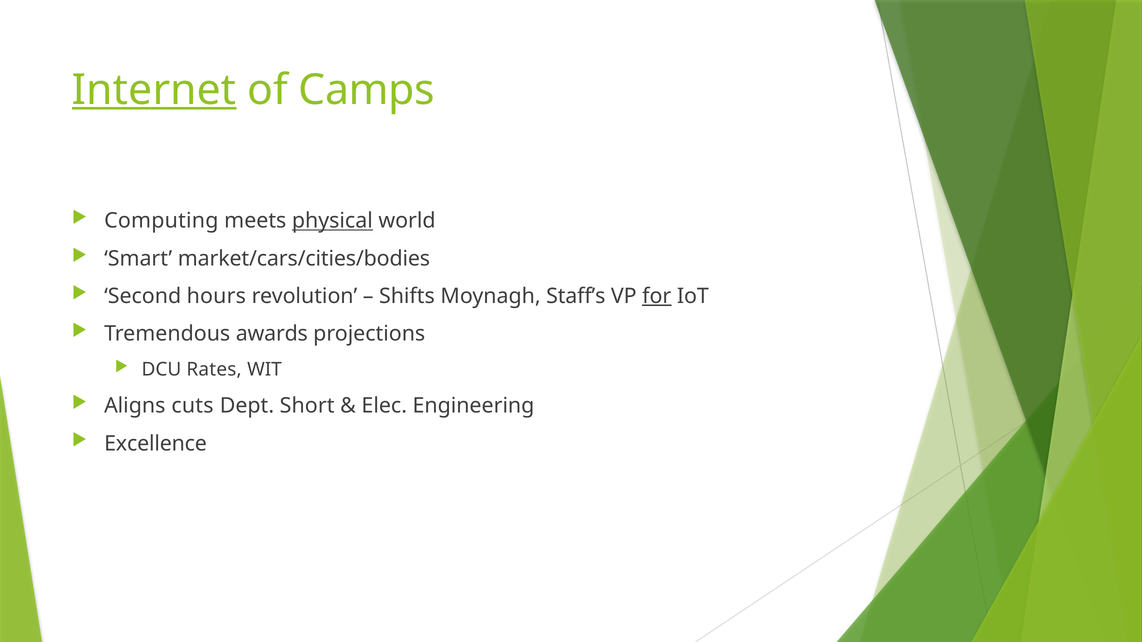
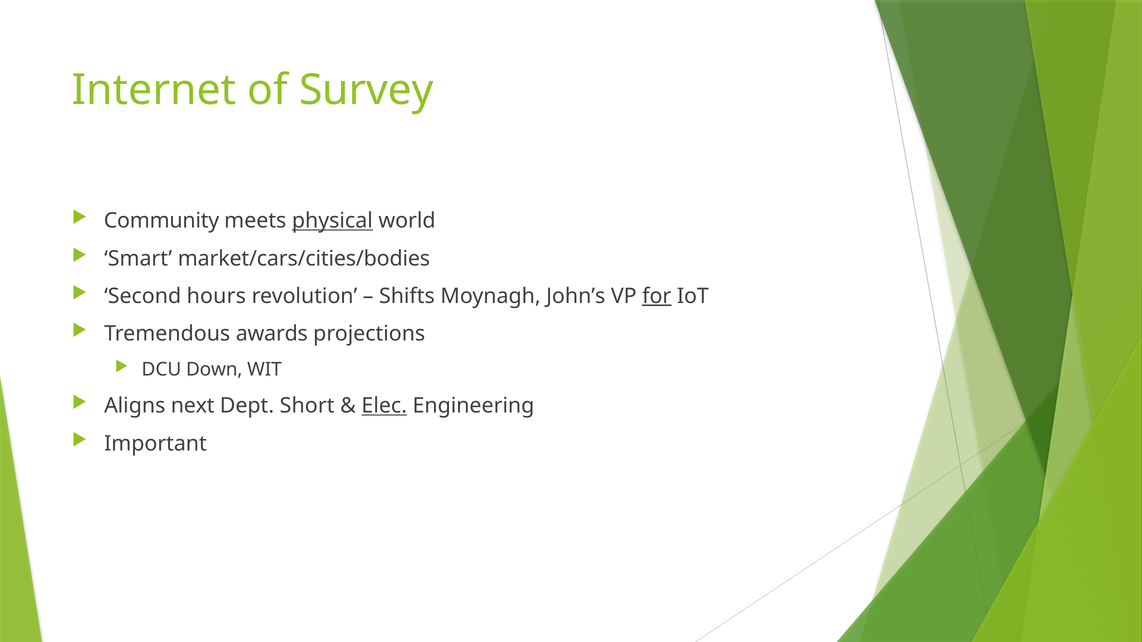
Internet underline: present -> none
Camps: Camps -> Survey
Computing: Computing -> Community
Staff’s: Staff’s -> John’s
Rates: Rates -> Down
cuts: cuts -> next
Elec underline: none -> present
Excellence: Excellence -> Important
